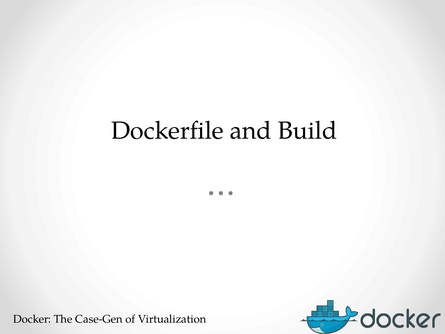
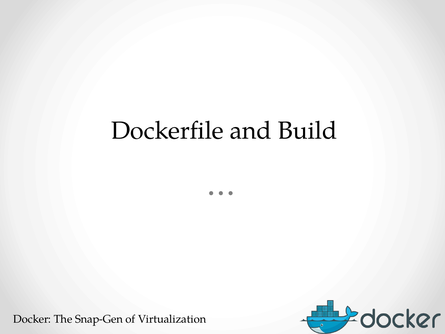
Case-Gen: Case-Gen -> Snap-Gen
